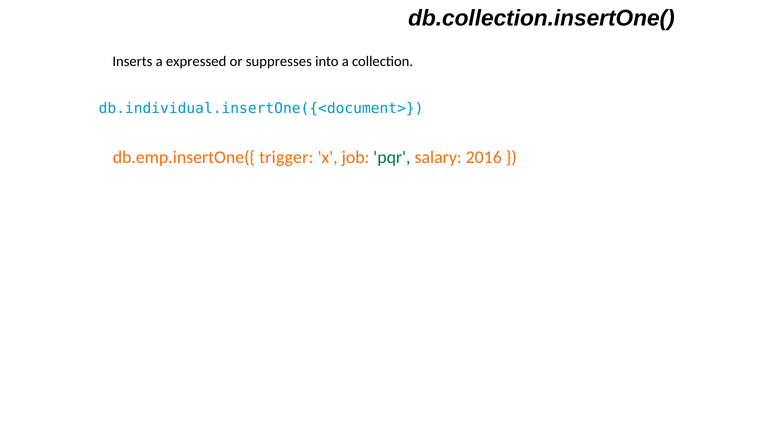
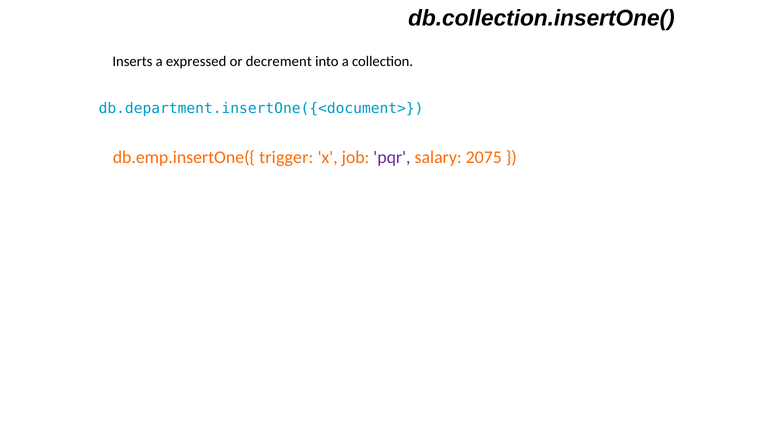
suppresses: suppresses -> decrement
db.individual.insertOne({<document>: db.individual.insertOne({<document> -> db.department.insertOne({<document>
pqr colour: green -> purple
2016: 2016 -> 2075
